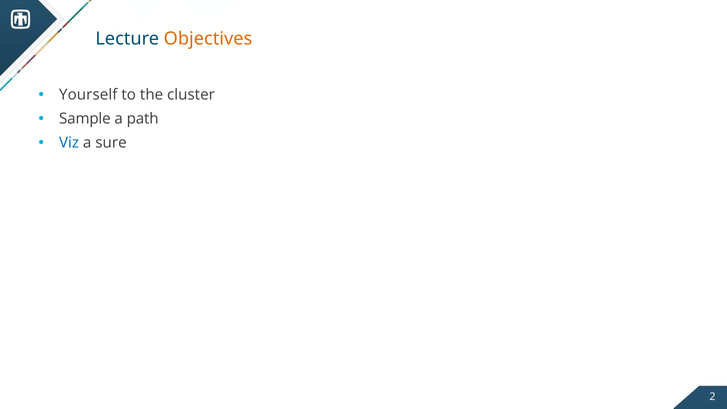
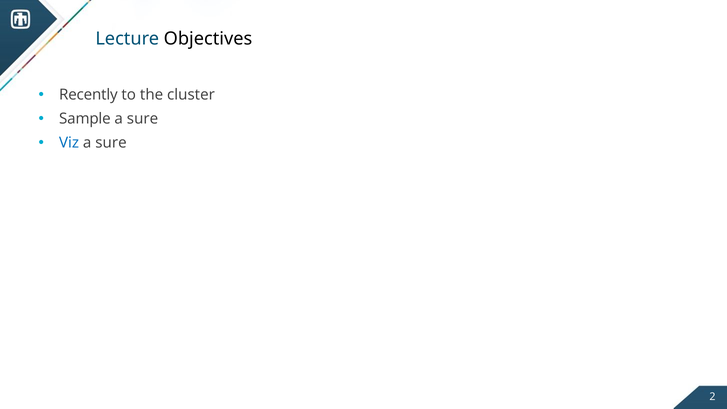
Objectives colour: orange -> black
Yourself: Yourself -> Recently
path at (143, 119): path -> sure
